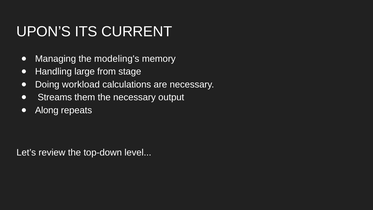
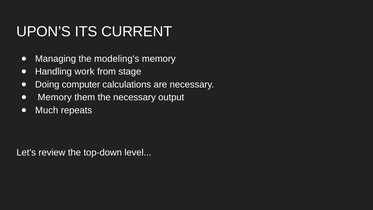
large: large -> work
workload: workload -> computer
Streams at (55, 97): Streams -> Memory
Along: Along -> Much
